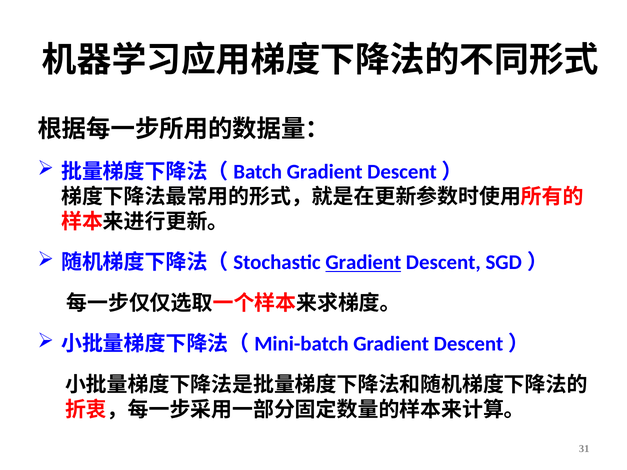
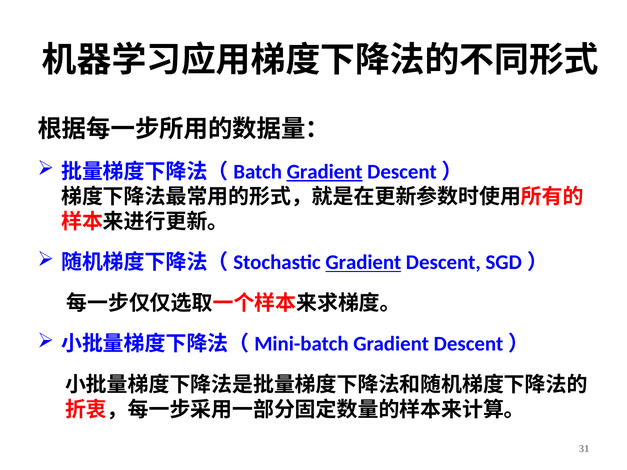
Gradient at (325, 172) underline: none -> present
